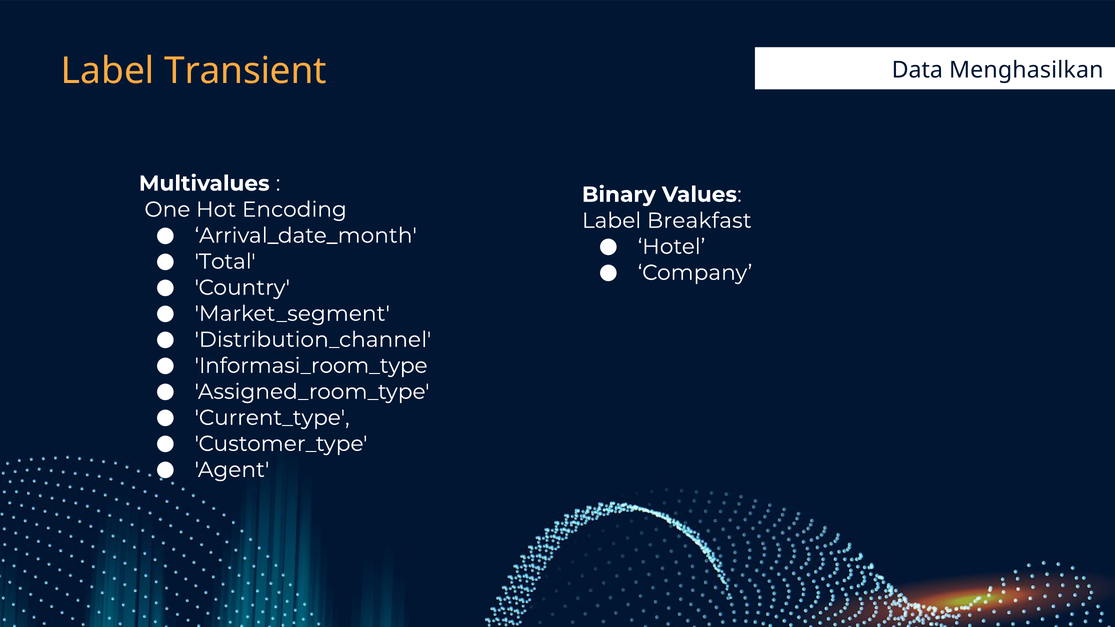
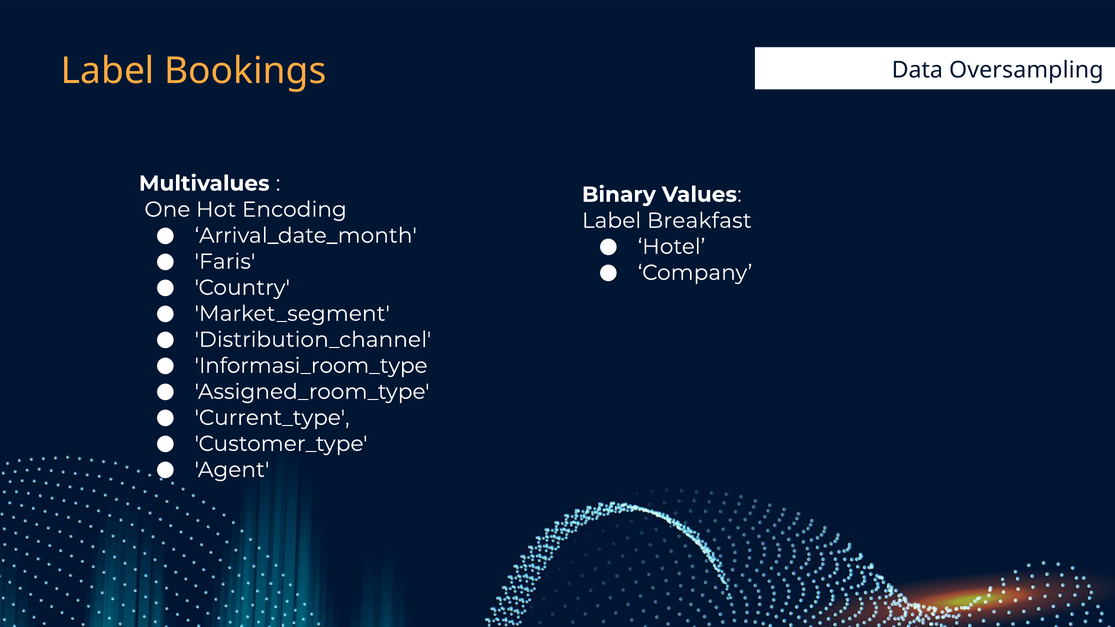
Transient: Transient -> Bookings
Menghasilkan: Menghasilkan -> Oversampling
Total: Total -> Faris
